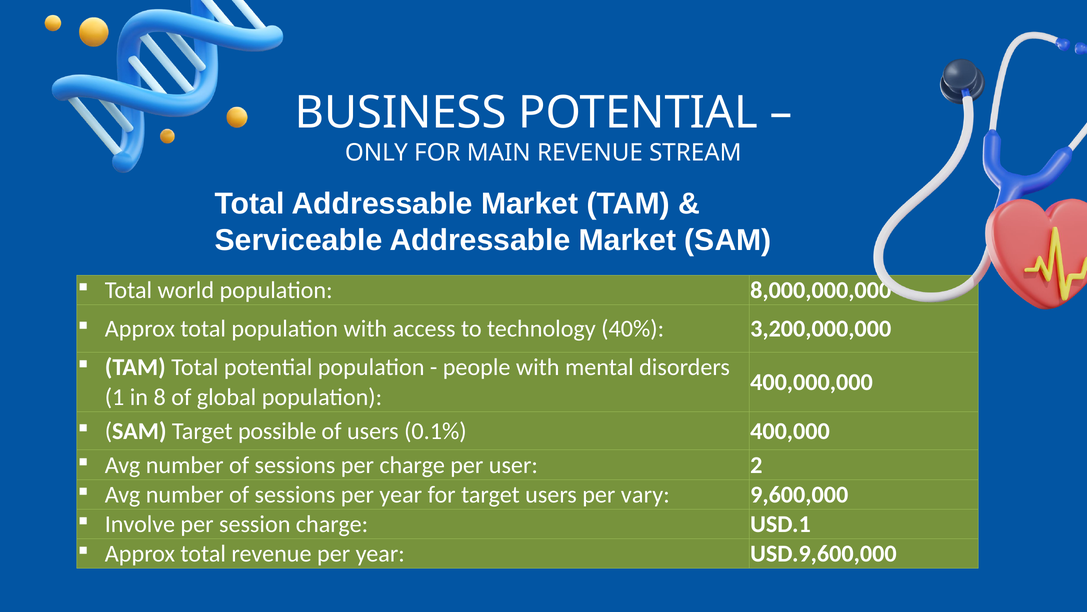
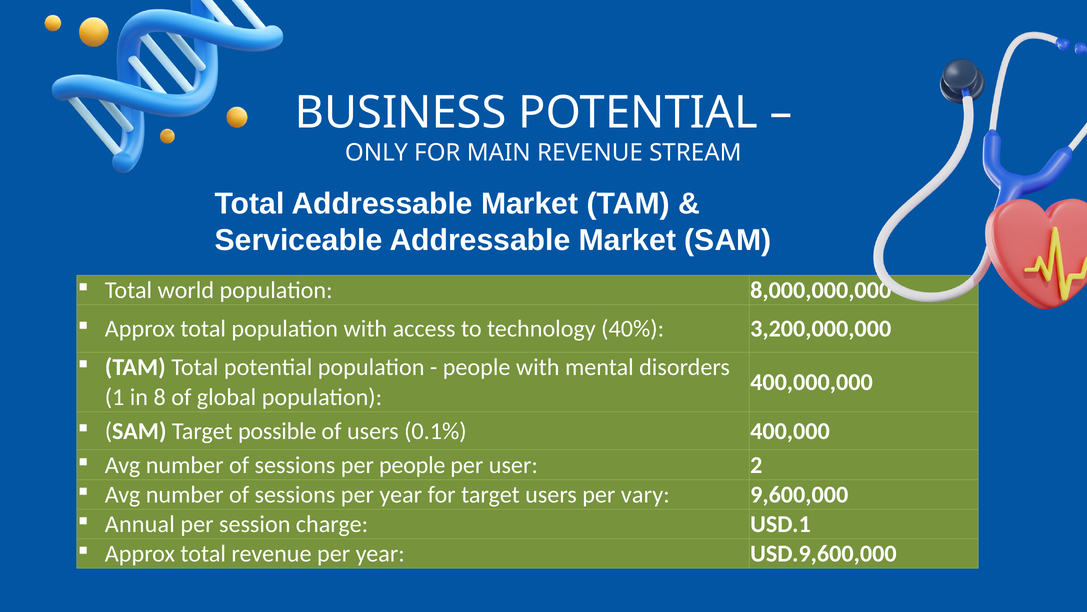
per charge: charge -> people
Involve: Involve -> Annual
